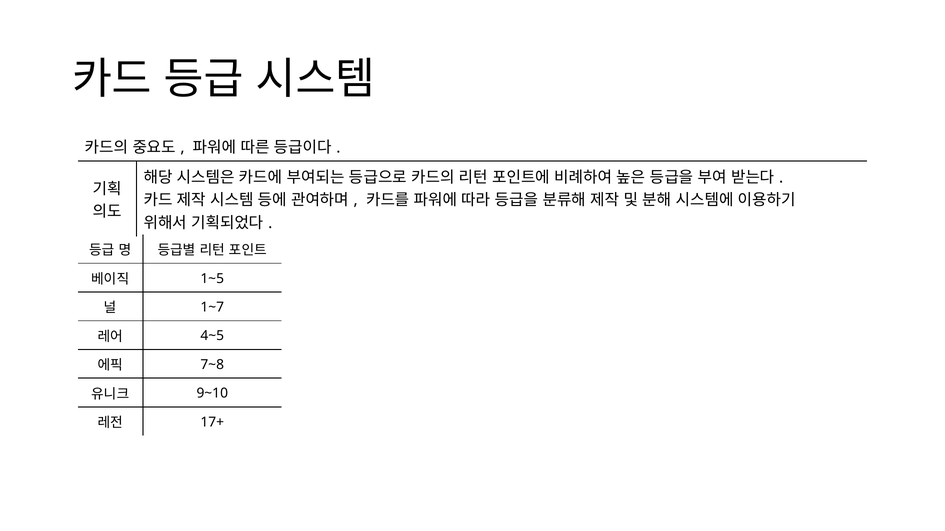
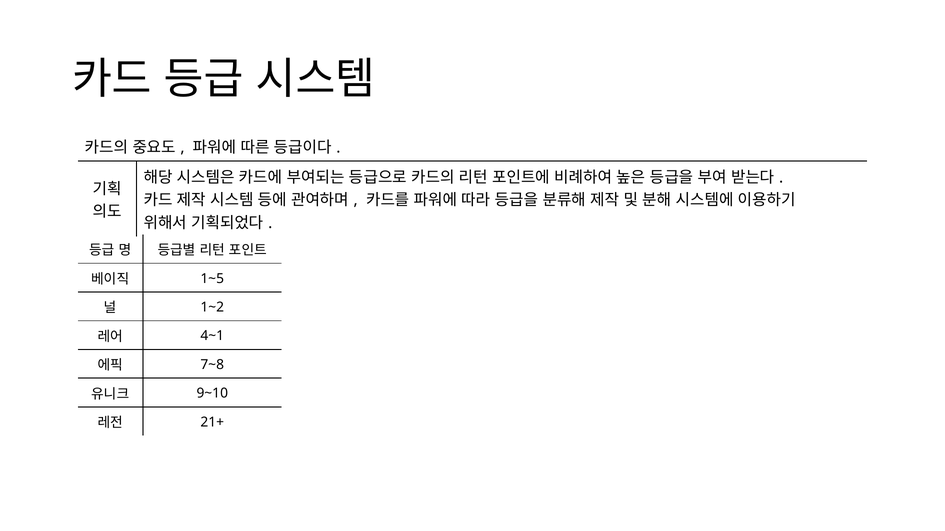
1~7: 1~7 -> 1~2
4~5: 4~5 -> 4~1
17+: 17+ -> 21+
